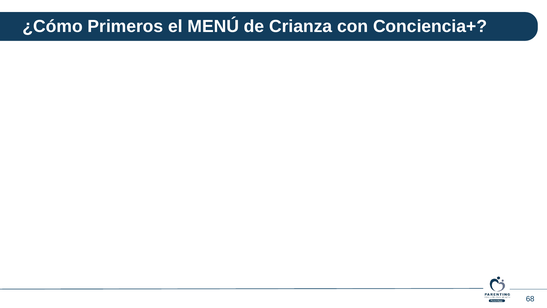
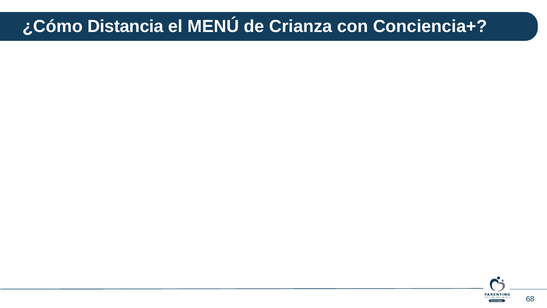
Primeros: Primeros -> Distancia
